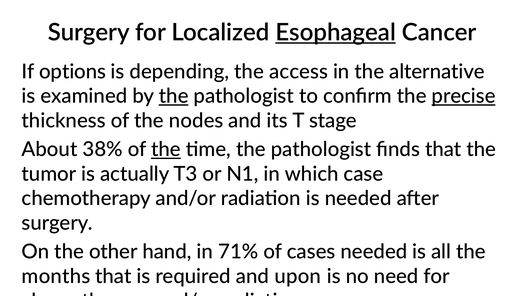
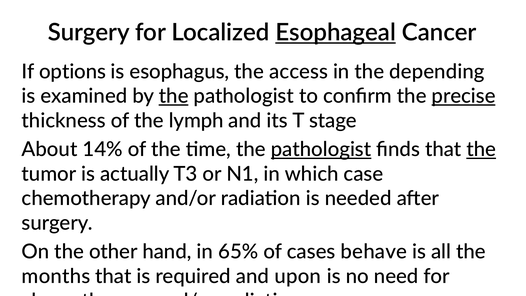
depending: depending -> esophagus
alternative: alternative -> depending
nodes: nodes -> lymph
38%: 38% -> 14%
the at (166, 149) underline: present -> none
pathologist at (321, 149) underline: none -> present
the at (481, 149) underline: none -> present
71%: 71% -> 65%
cases needed: needed -> behave
